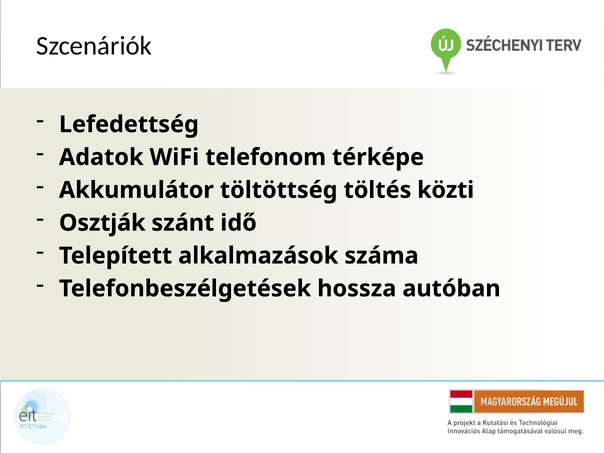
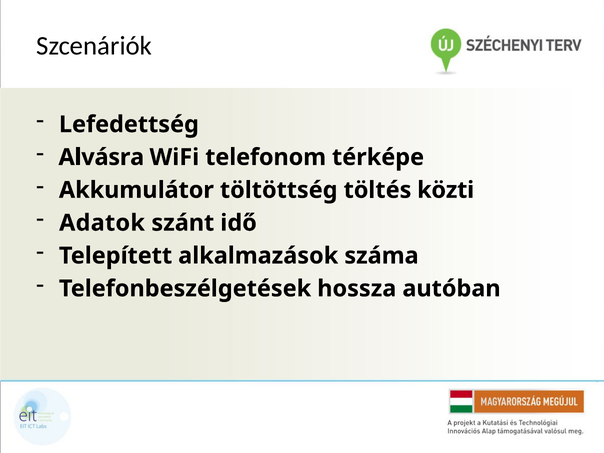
Adatok: Adatok -> Alvásra
Osztják: Osztják -> Adatok
